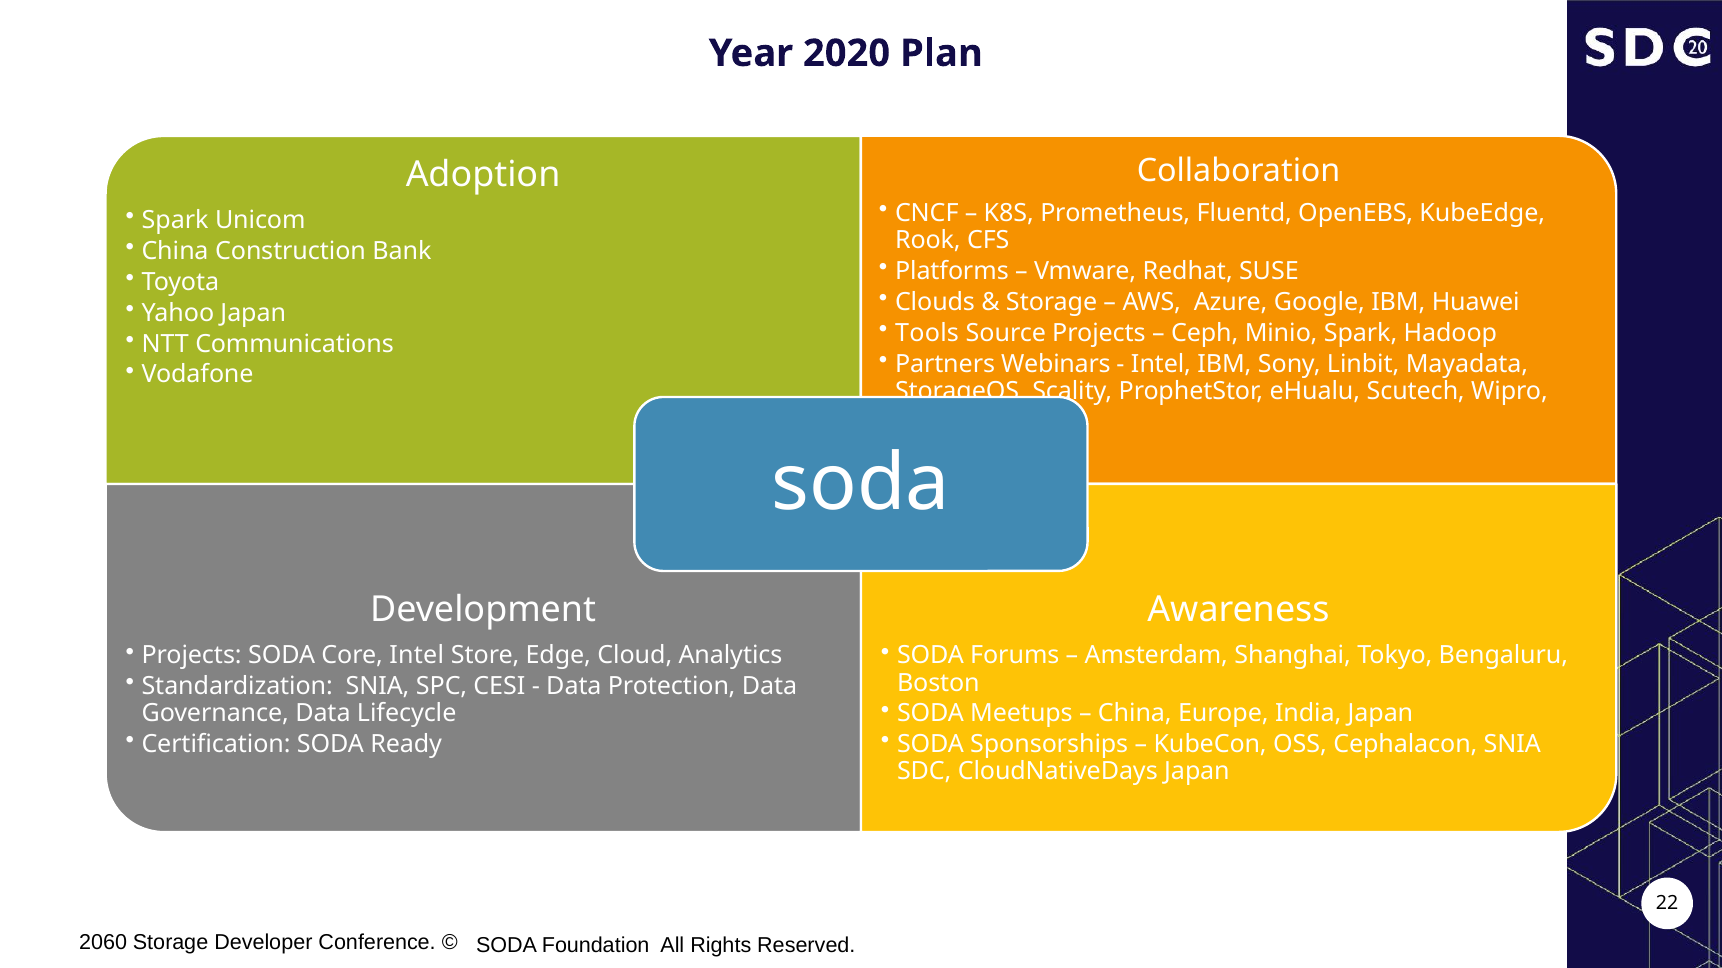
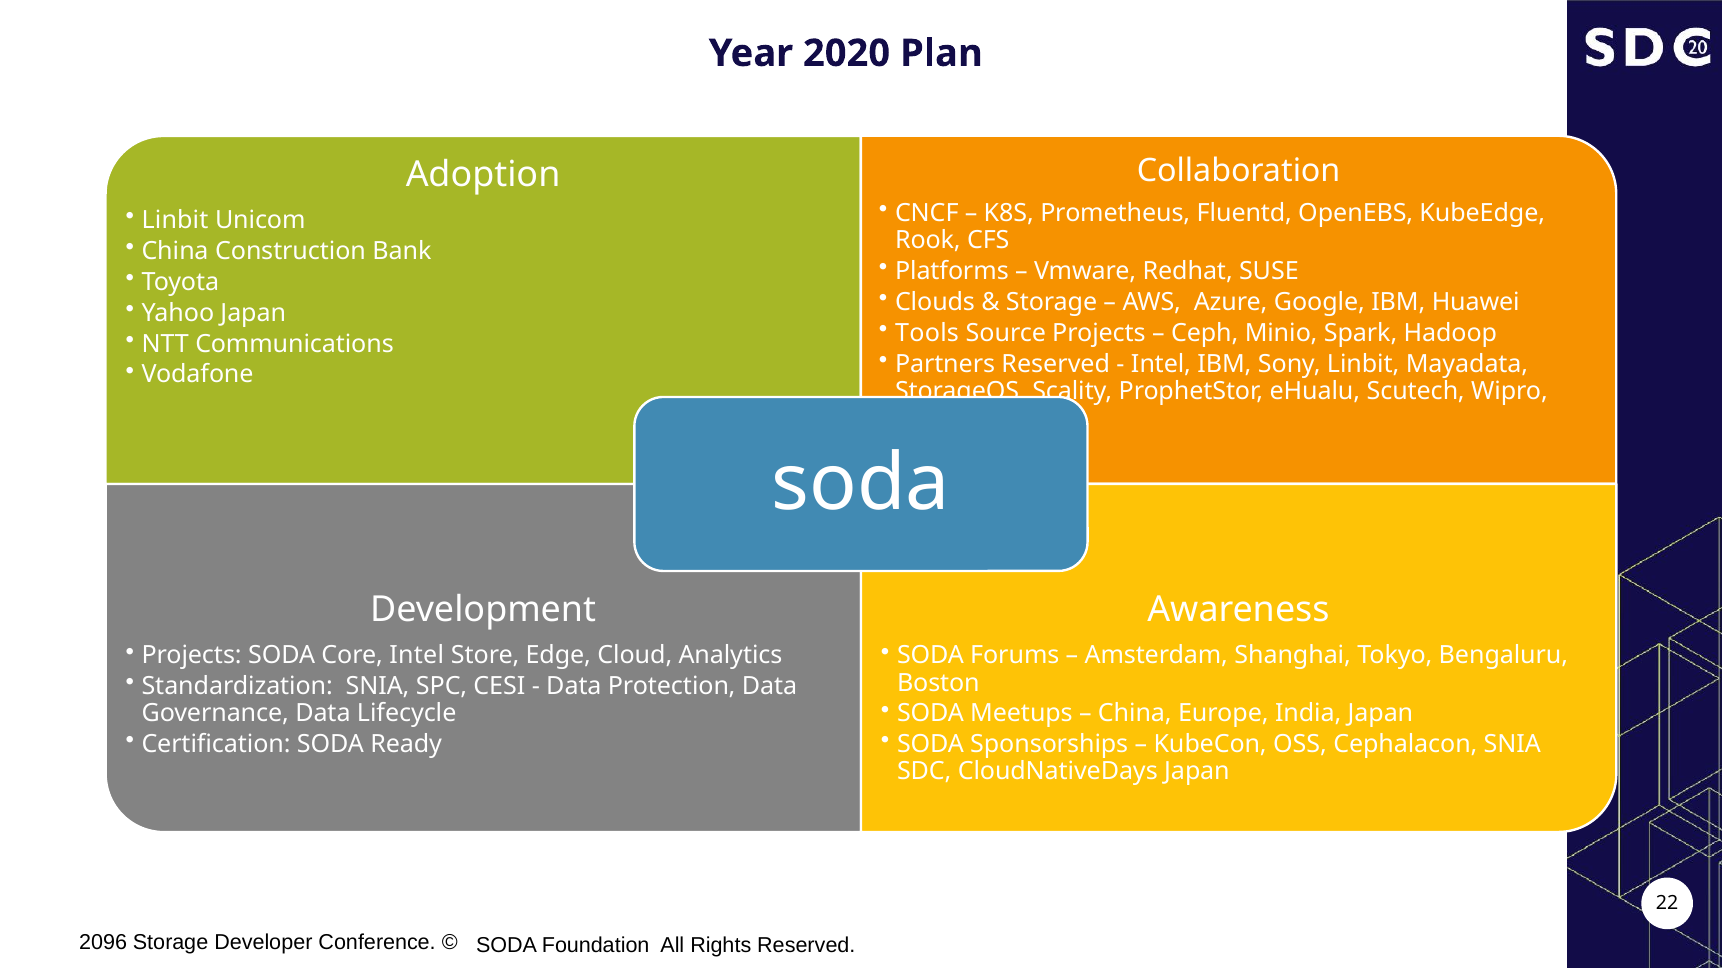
Spark at (175, 221): Spark -> Linbit
Partners Webinars: Webinars -> Reserved
2060: 2060 -> 2096
